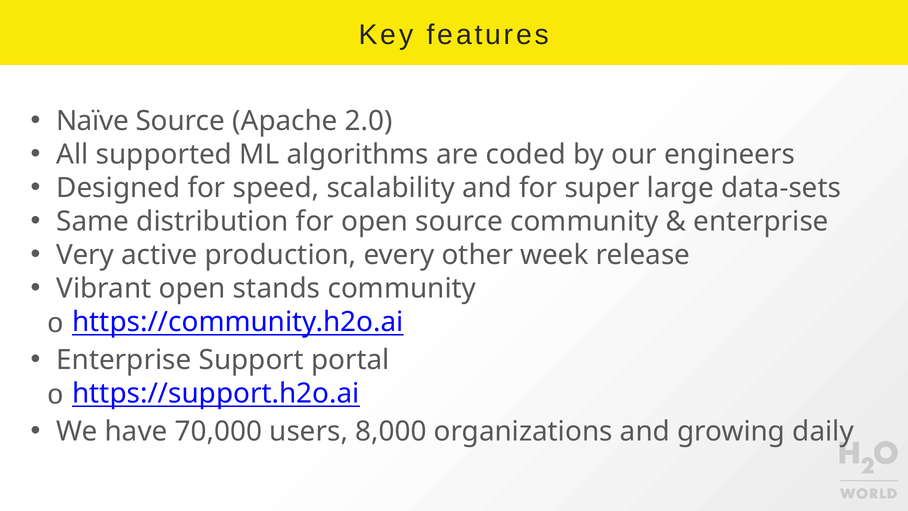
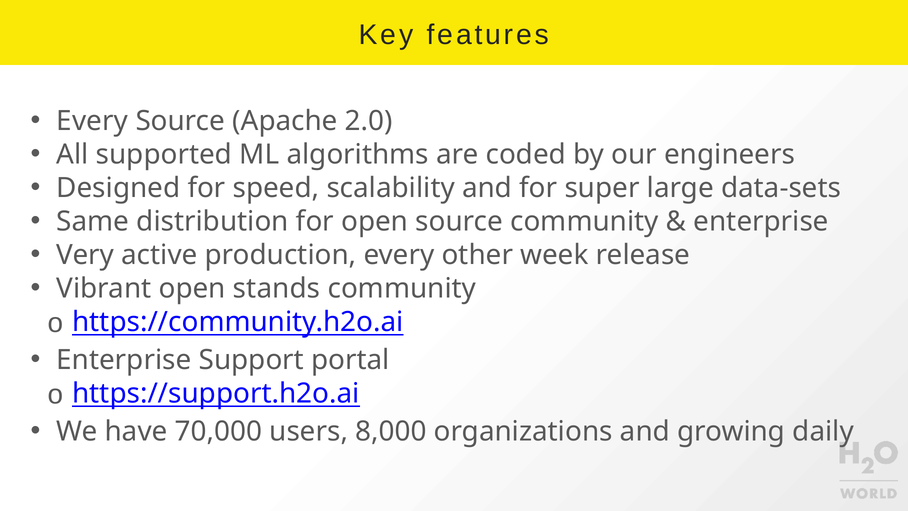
Naïve at (92, 121): Naïve -> Every
